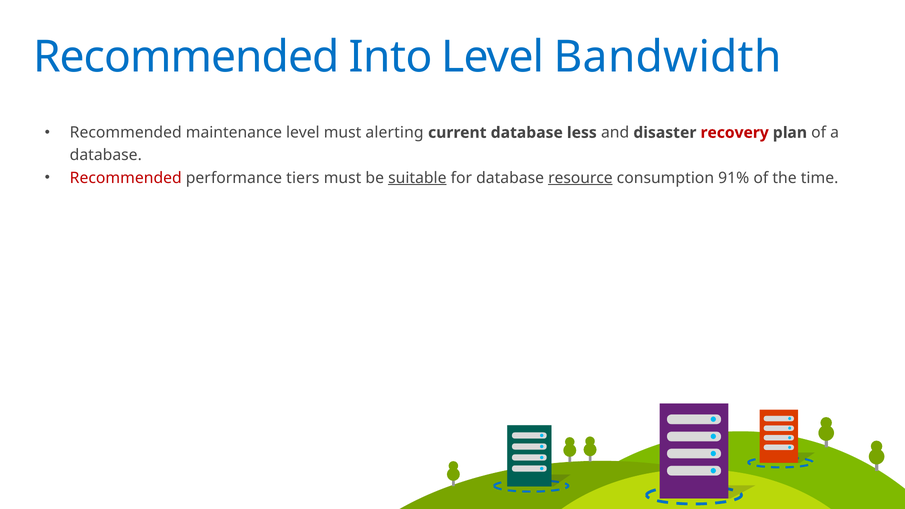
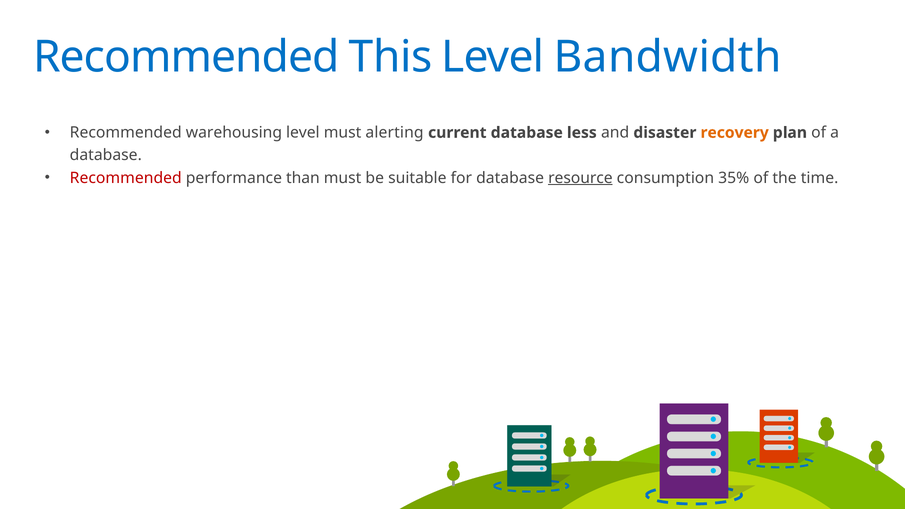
Into: Into -> This
maintenance: maintenance -> warehousing
recovery colour: red -> orange
tiers: tiers -> than
suitable underline: present -> none
91%: 91% -> 35%
